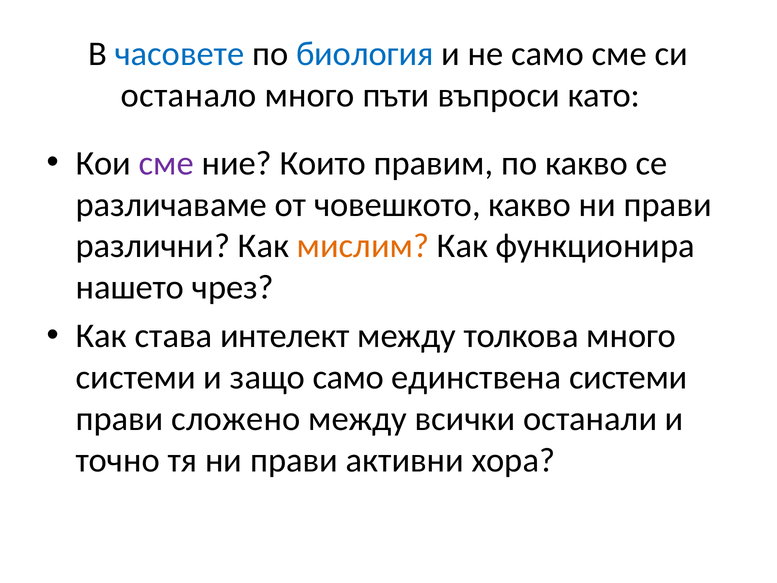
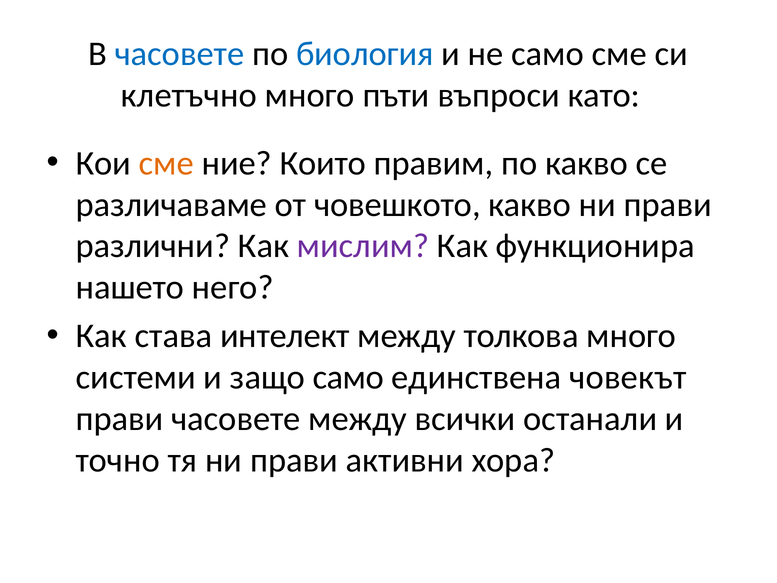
останало: останало -> клетъчно
сме at (166, 163) colour: purple -> orange
мислим colour: orange -> purple
чрез: чрез -> него
единствена системи: системи -> човекът
прави сложено: сложено -> часовете
